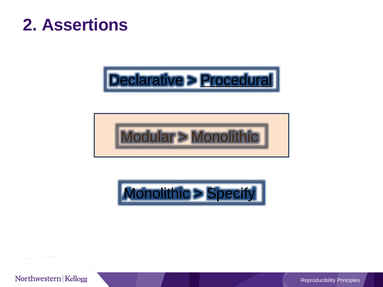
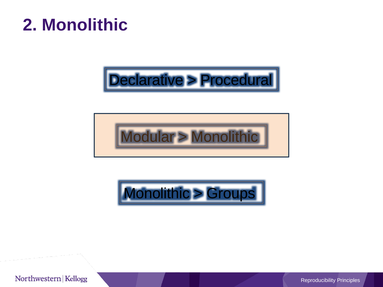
2 Assertions: Assertions -> Monolithic
Procedural underline: present -> none
Specify: Specify -> Groups
